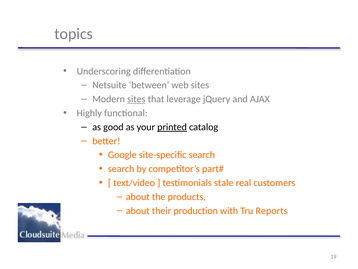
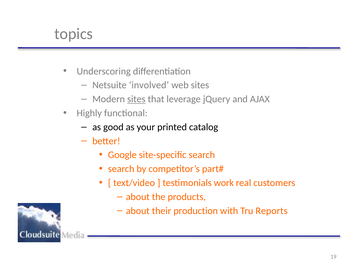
between: between -> involved
printed underline: present -> none
stale: stale -> work
